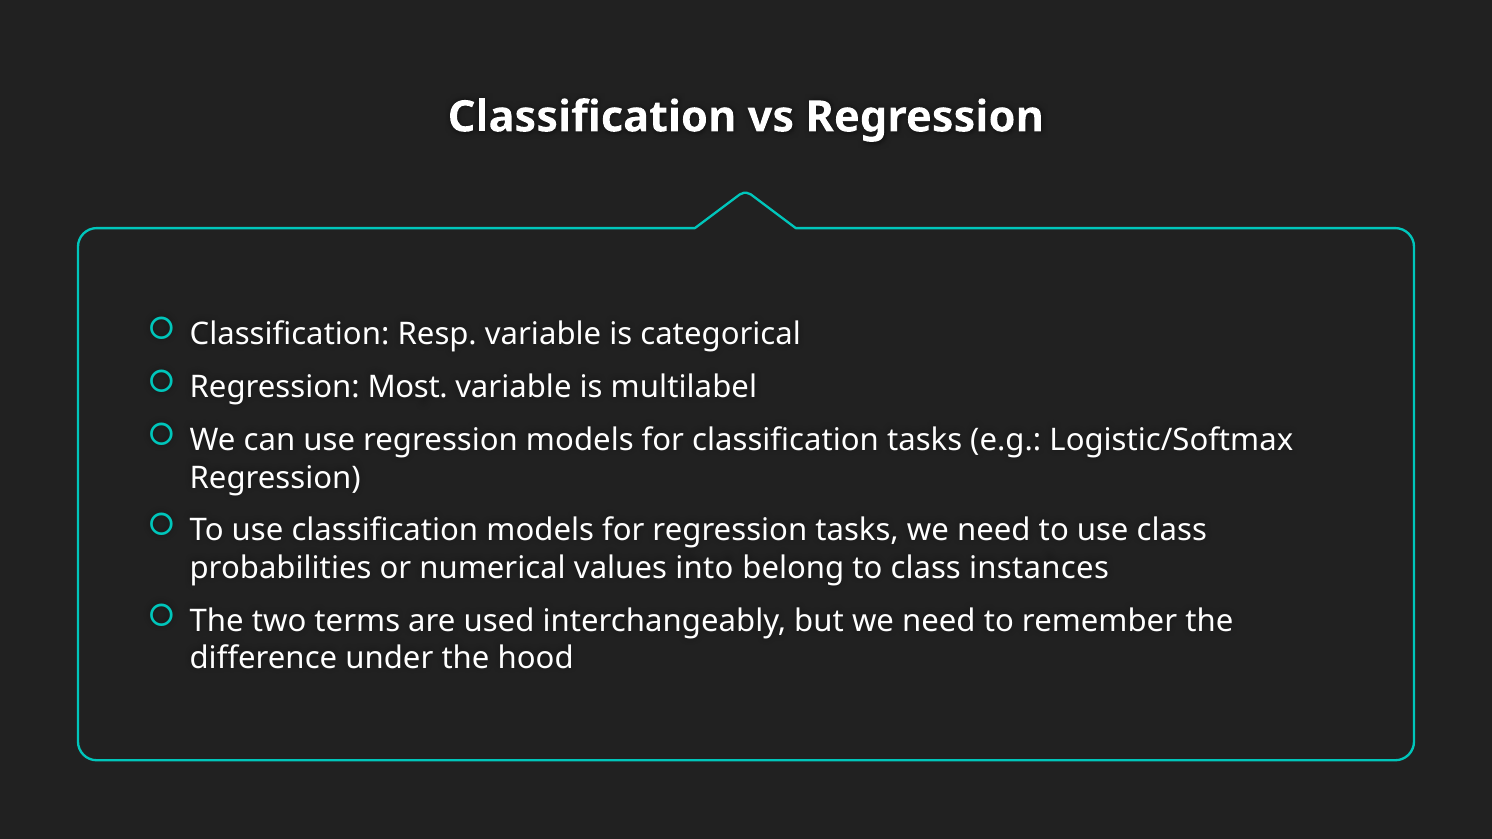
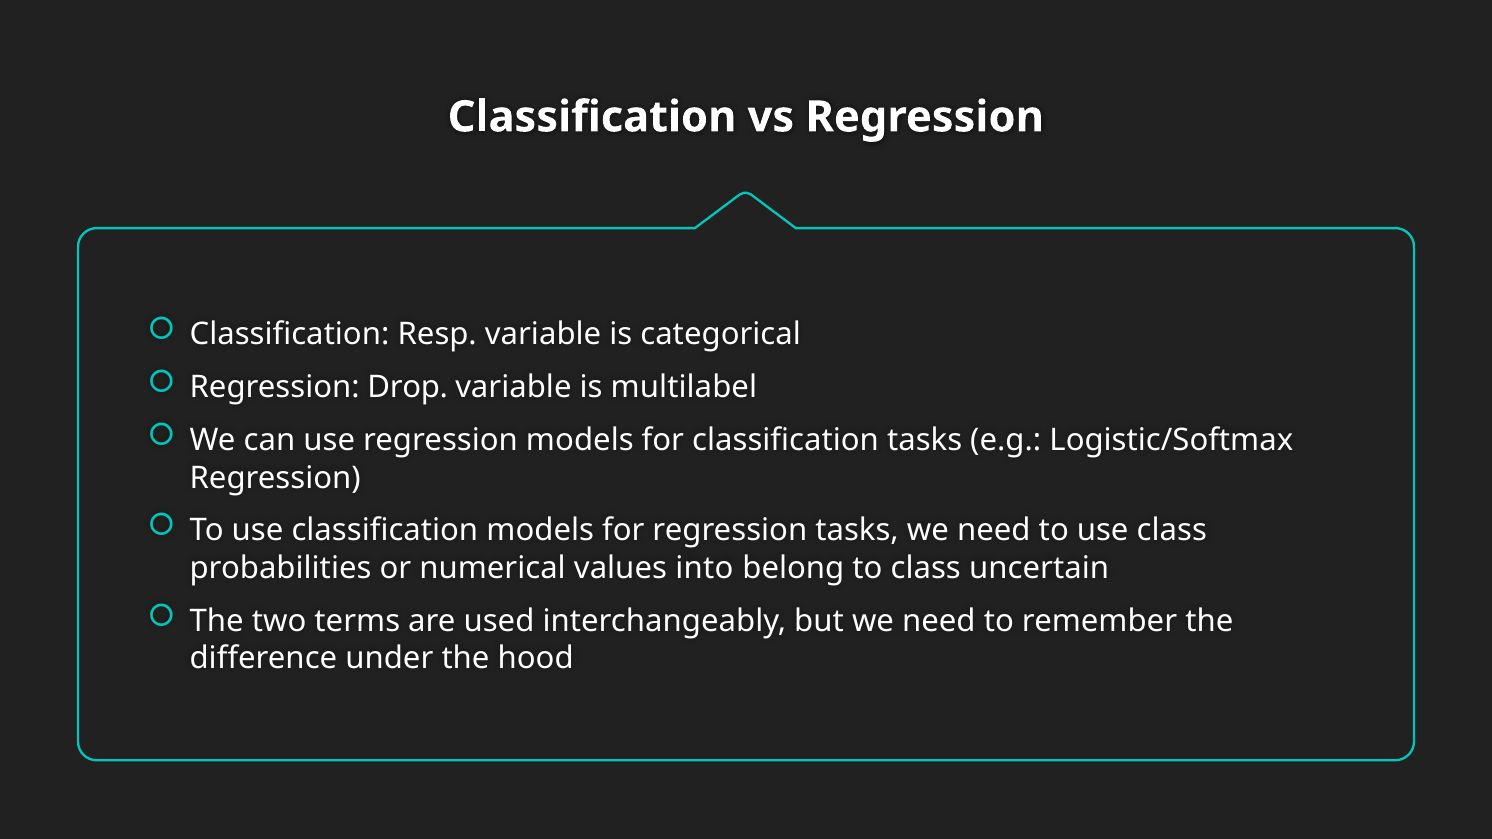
Most: Most -> Drop
instances: instances -> uncertain
